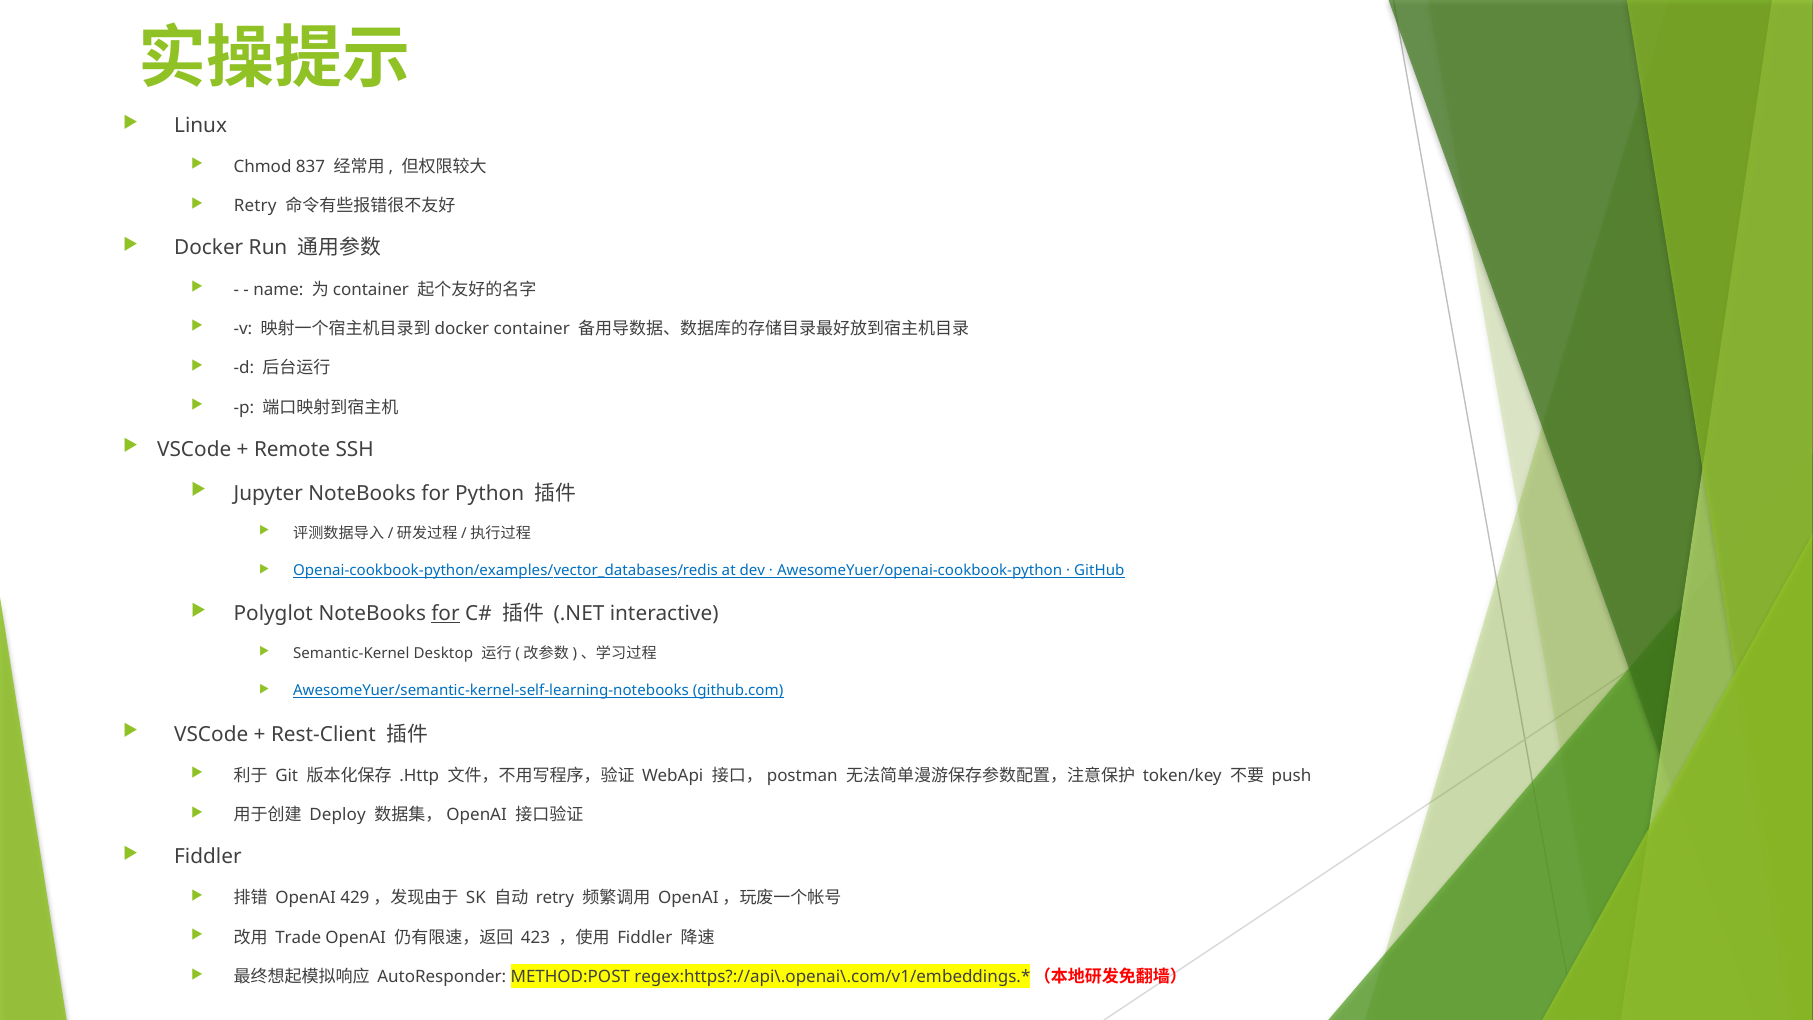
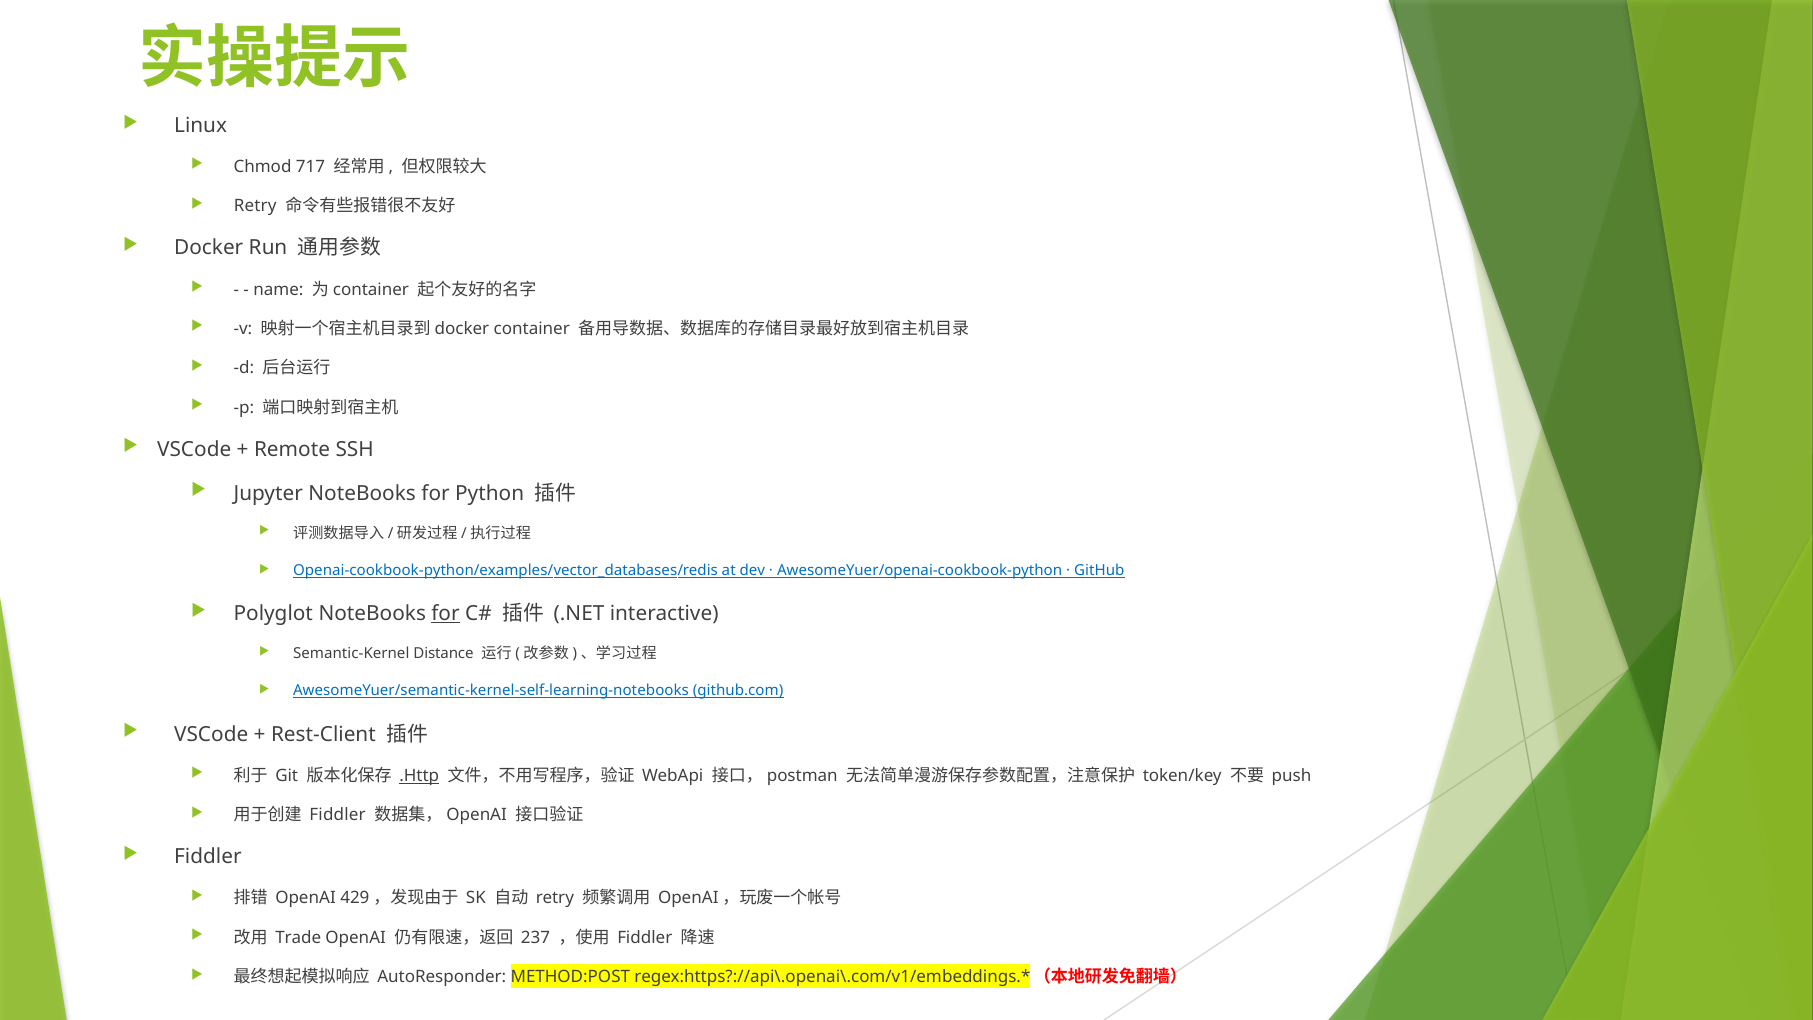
837: 837 -> 717
Desktop: Desktop -> Distance
.Http underline: none -> present
Deploy at (338, 815): Deploy -> Fiddler
423: 423 -> 237
